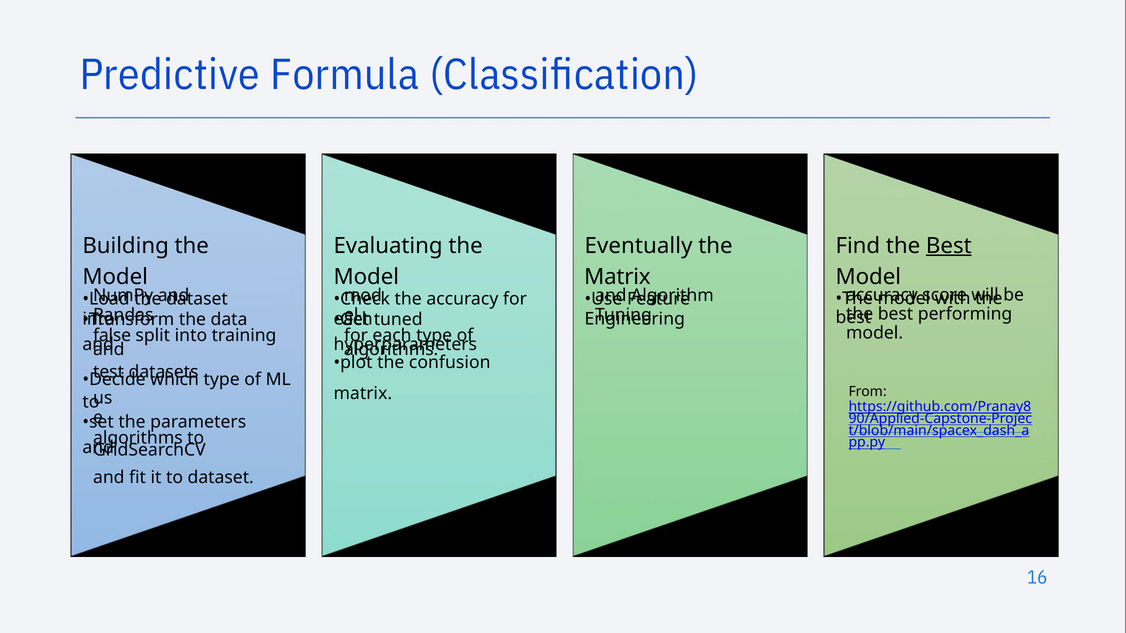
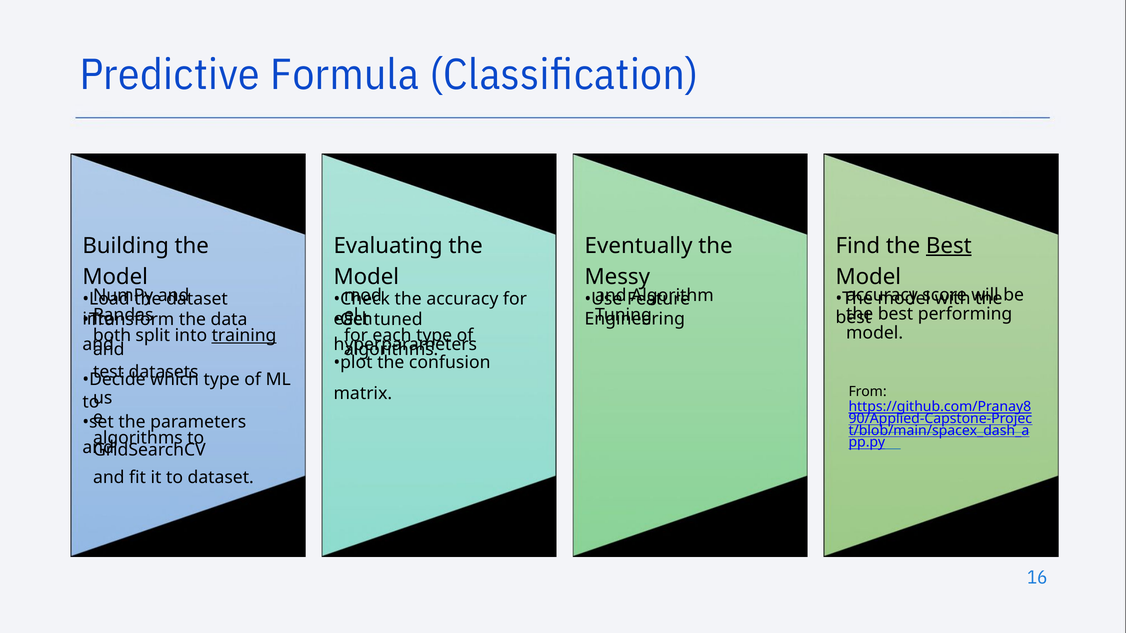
Matrix at (617, 277): Matrix -> Messy
false: false -> both
training underline: none -> present
